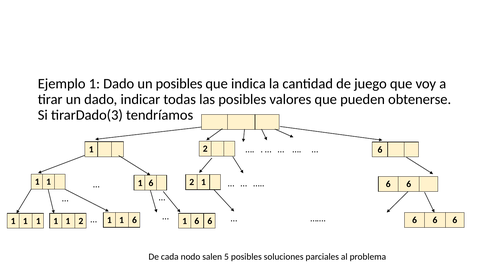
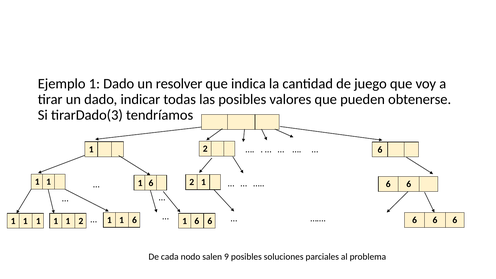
un posibles: posibles -> resolver
5: 5 -> 9
